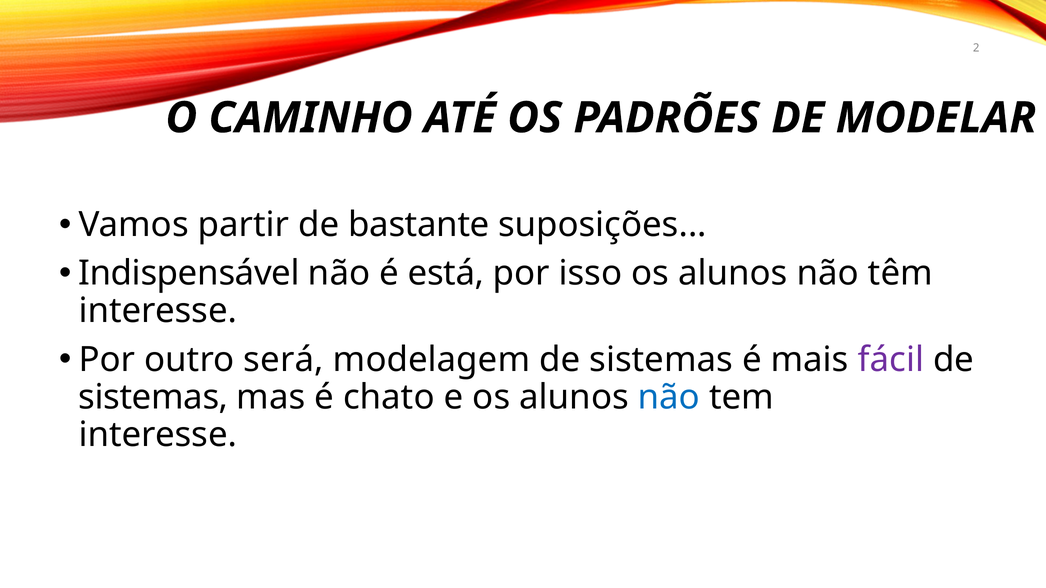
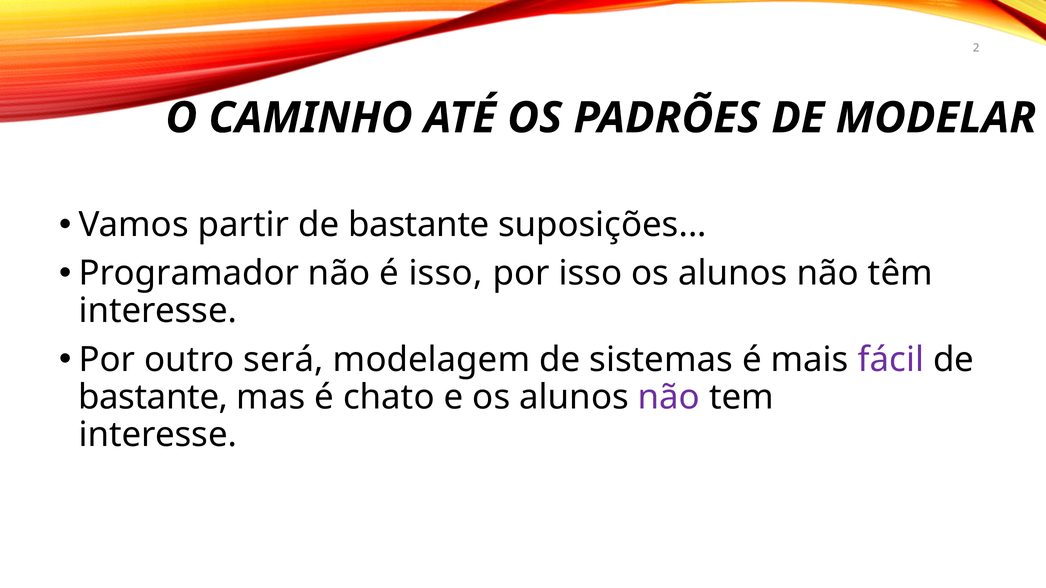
Indispensável: Indispensável -> Programador
é está: está -> isso
sistemas at (153, 397): sistemas -> bastante
não at (669, 397) colour: blue -> purple
